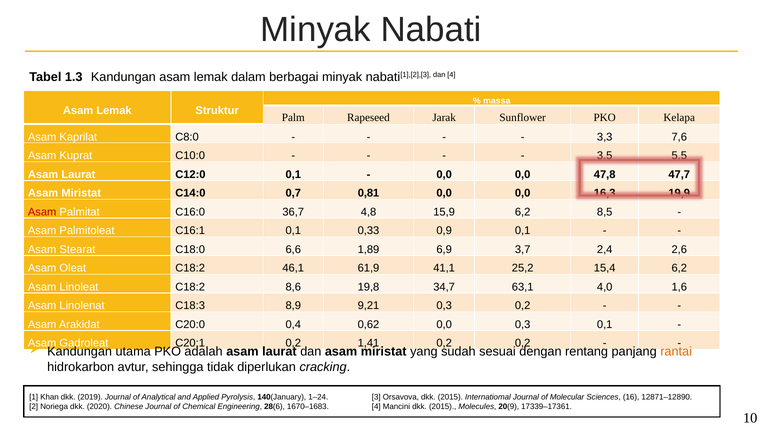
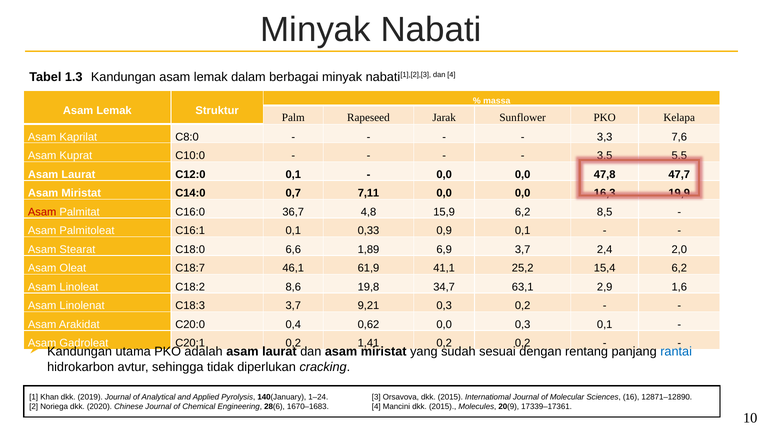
0,81: 0,81 -> 7,11
2,6: 2,6 -> 2,0
Oleat C18:2: C18:2 -> C18:7
4,0: 4,0 -> 2,9
C18:3 8,9: 8,9 -> 3,7
rantai colour: orange -> blue
